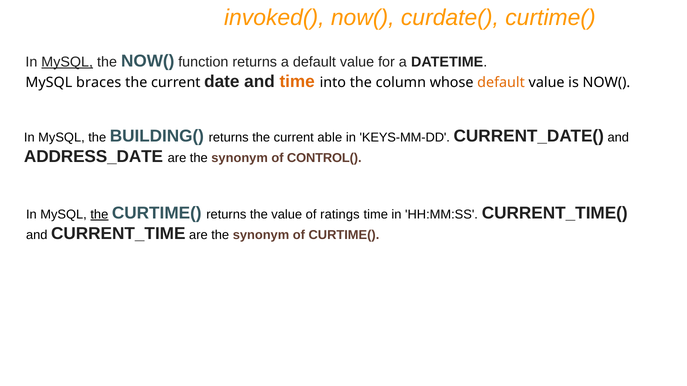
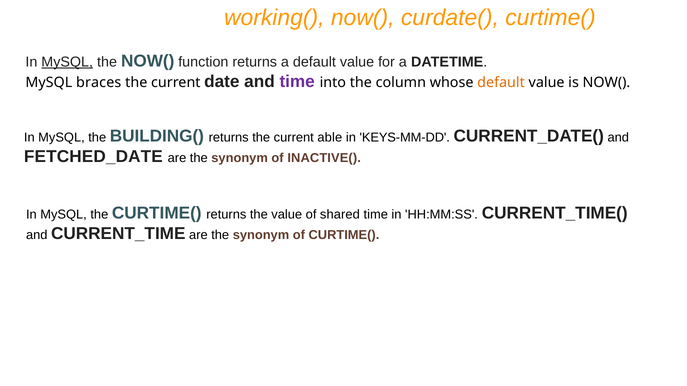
invoked(: invoked( -> working(
time at (297, 82) colour: orange -> purple
ADDRESS_DATE: ADDRESS_DATE -> FETCHED_DATE
CONTROL(: CONTROL( -> INACTIVE(
the at (99, 215) underline: present -> none
ratings: ratings -> shared
